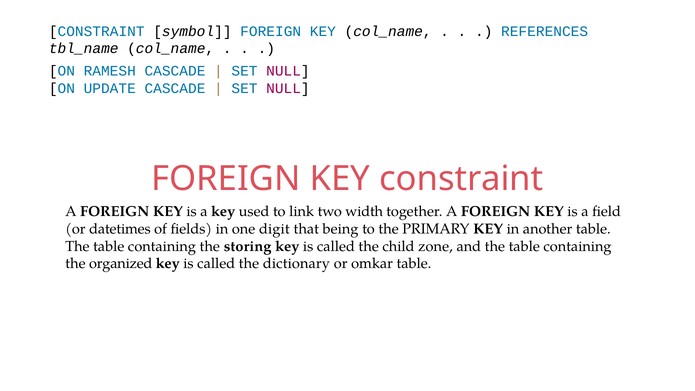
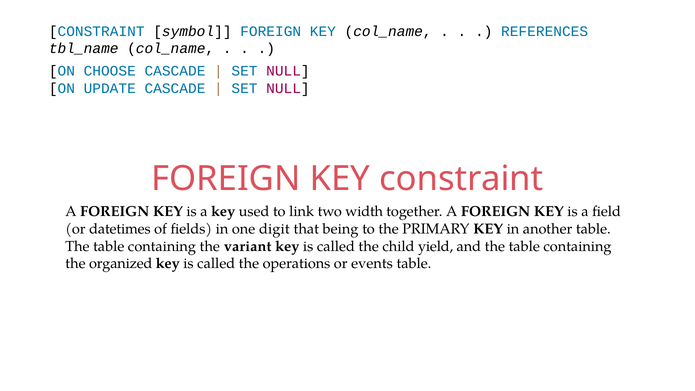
RAMESH: RAMESH -> CHOOSE
storing: storing -> variant
zone: zone -> yield
dictionary: dictionary -> operations
omkar: omkar -> events
